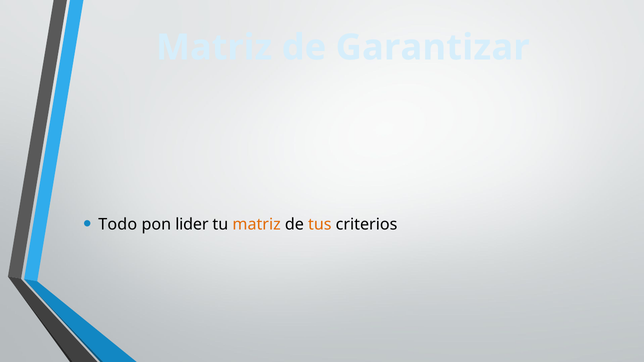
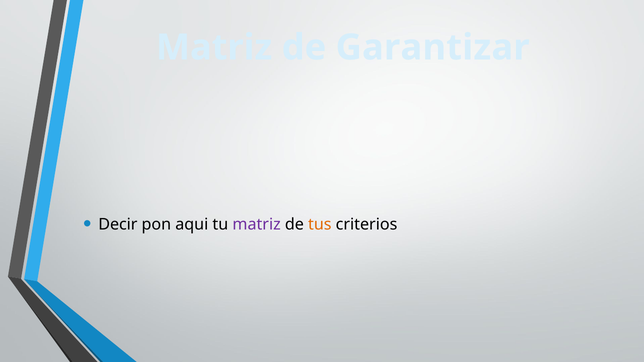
Todo: Todo -> Decir
lider: lider -> aqui
matriz at (257, 224) colour: orange -> purple
